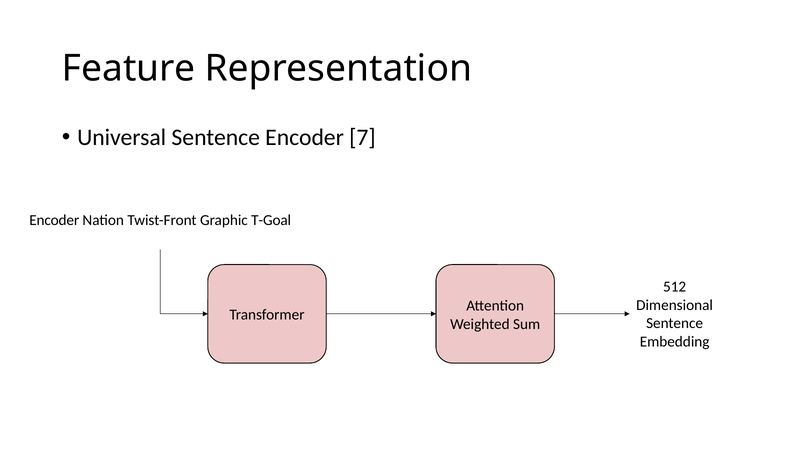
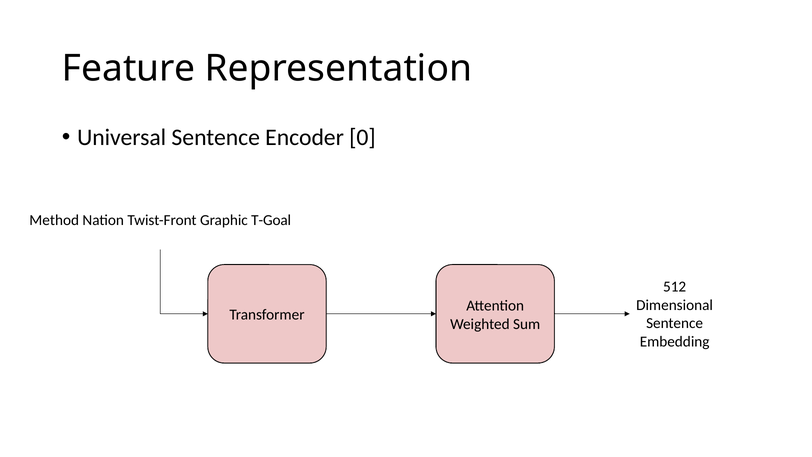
7: 7 -> 0
Encoder at (54, 220): Encoder -> Method
